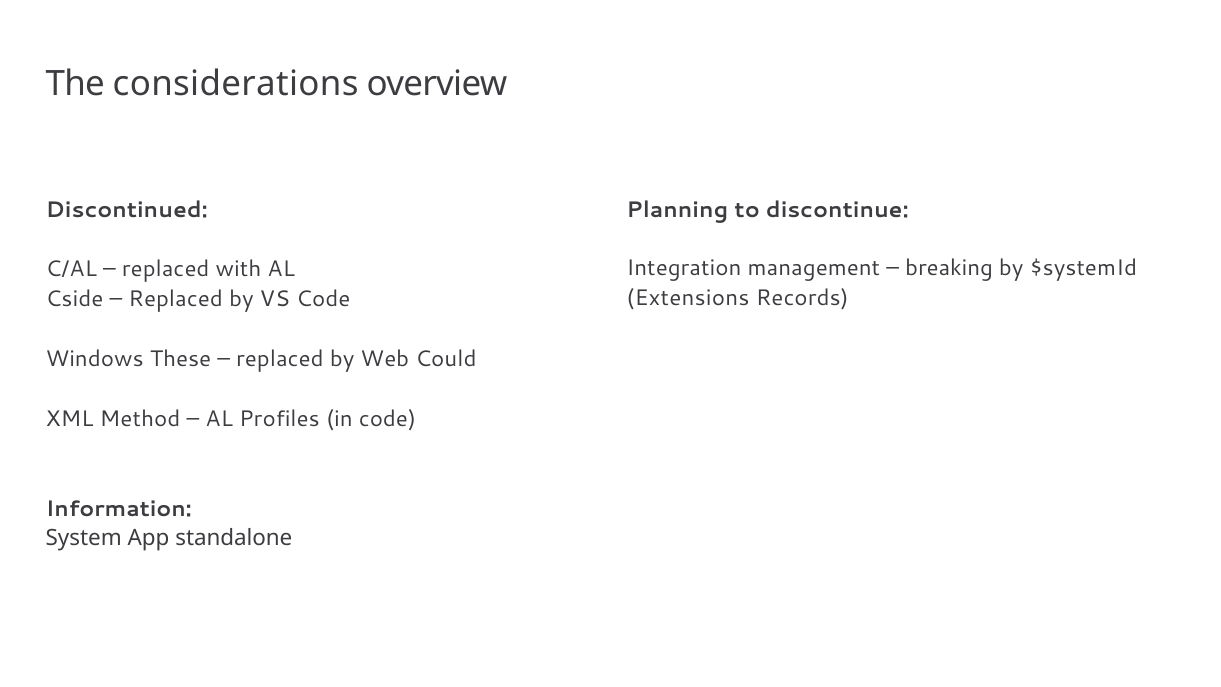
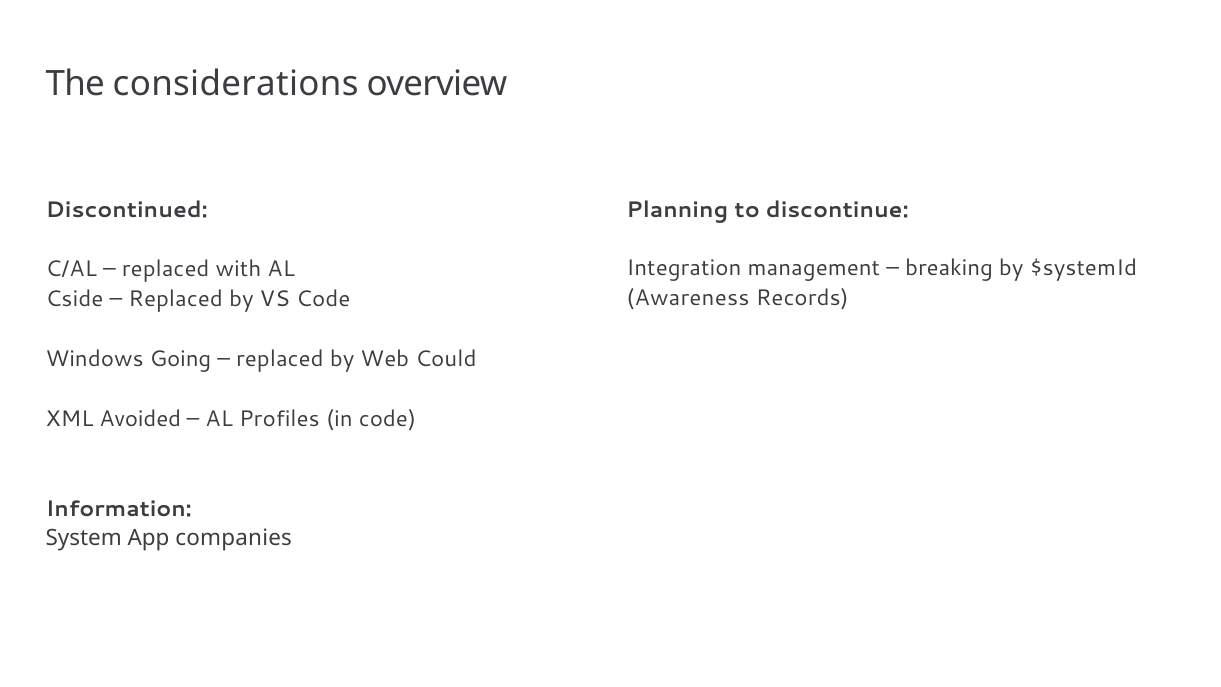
Extensions: Extensions -> Awareness
These: These -> Going
Method: Method -> Avoided
standalone: standalone -> companies
